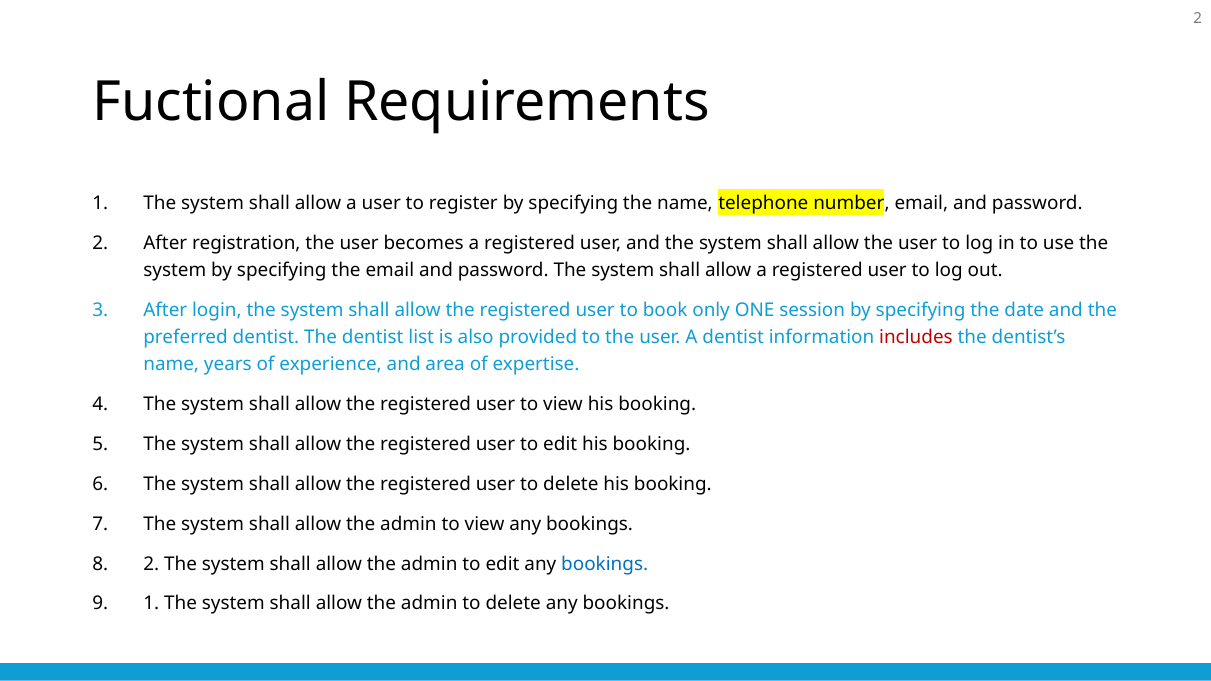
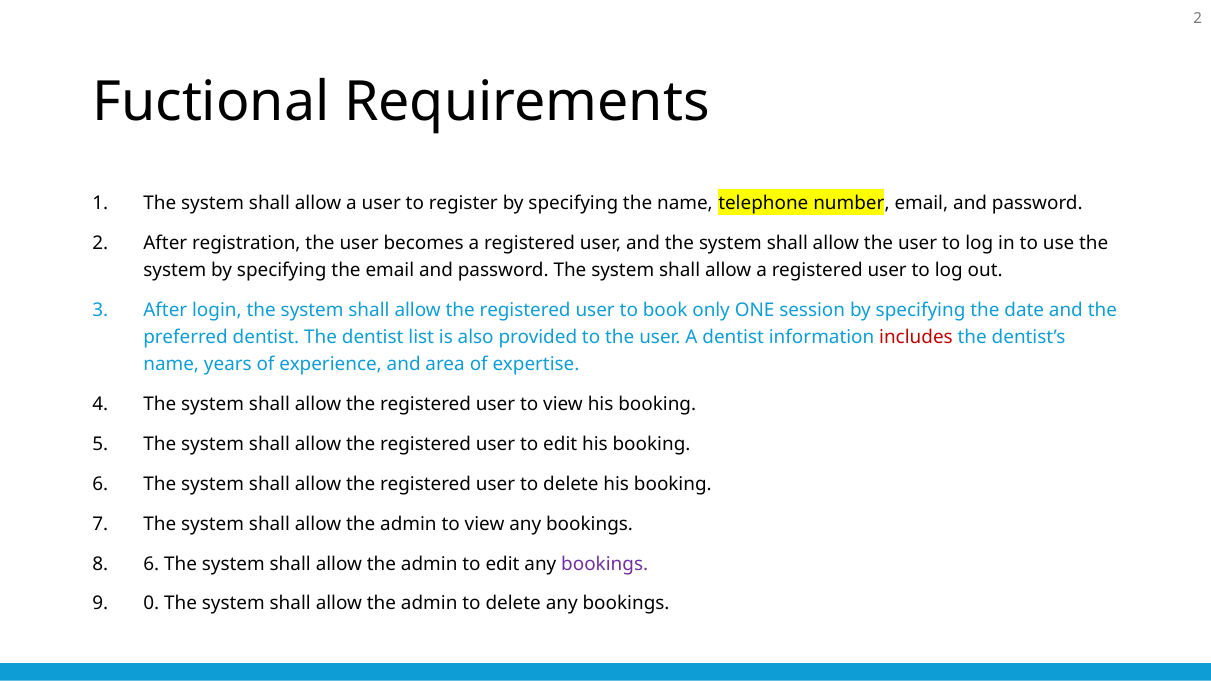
8 2: 2 -> 6
bookings at (605, 564) colour: blue -> purple
9 1: 1 -> 0
